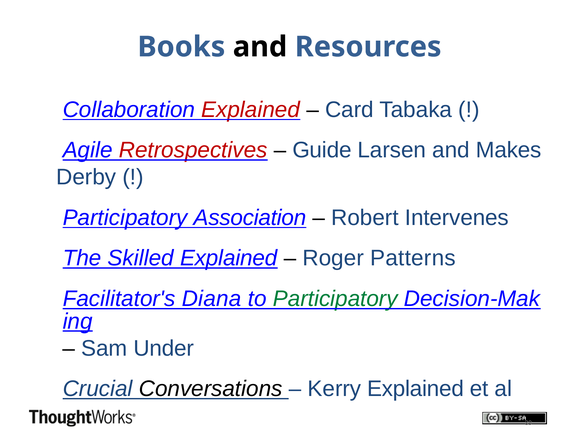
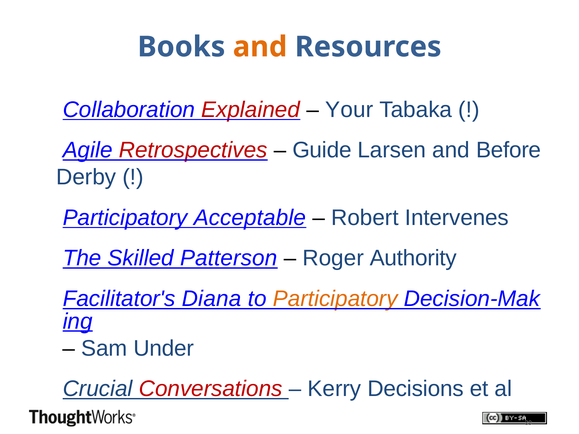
and at (260, 47) colour: black -> orange
Card: Card -> Your
Makes: Makes -> Before
Association: Association -> Acceptable
Skilled Explained: Explained -> Patterson
Patterns: Patterns -> Authority
Participatory colour: green -> orange
Conversations colour: black -> red
Kerry Explained: Explained -> Decisions
